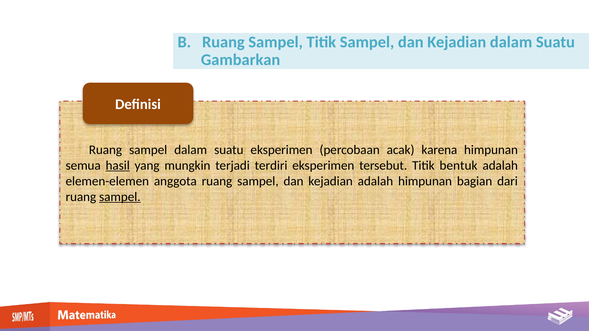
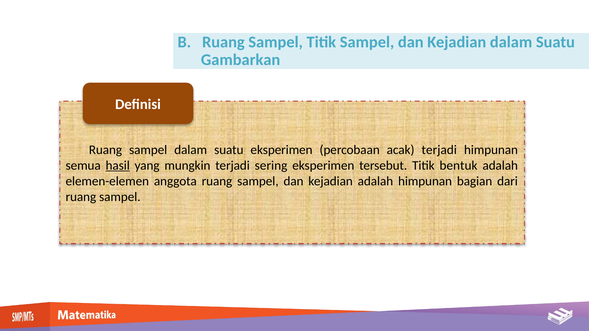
acak karena: karena -> terjadi
terdiri: terdiri -> sering
sampel at (120, 197) underline: present -> none
